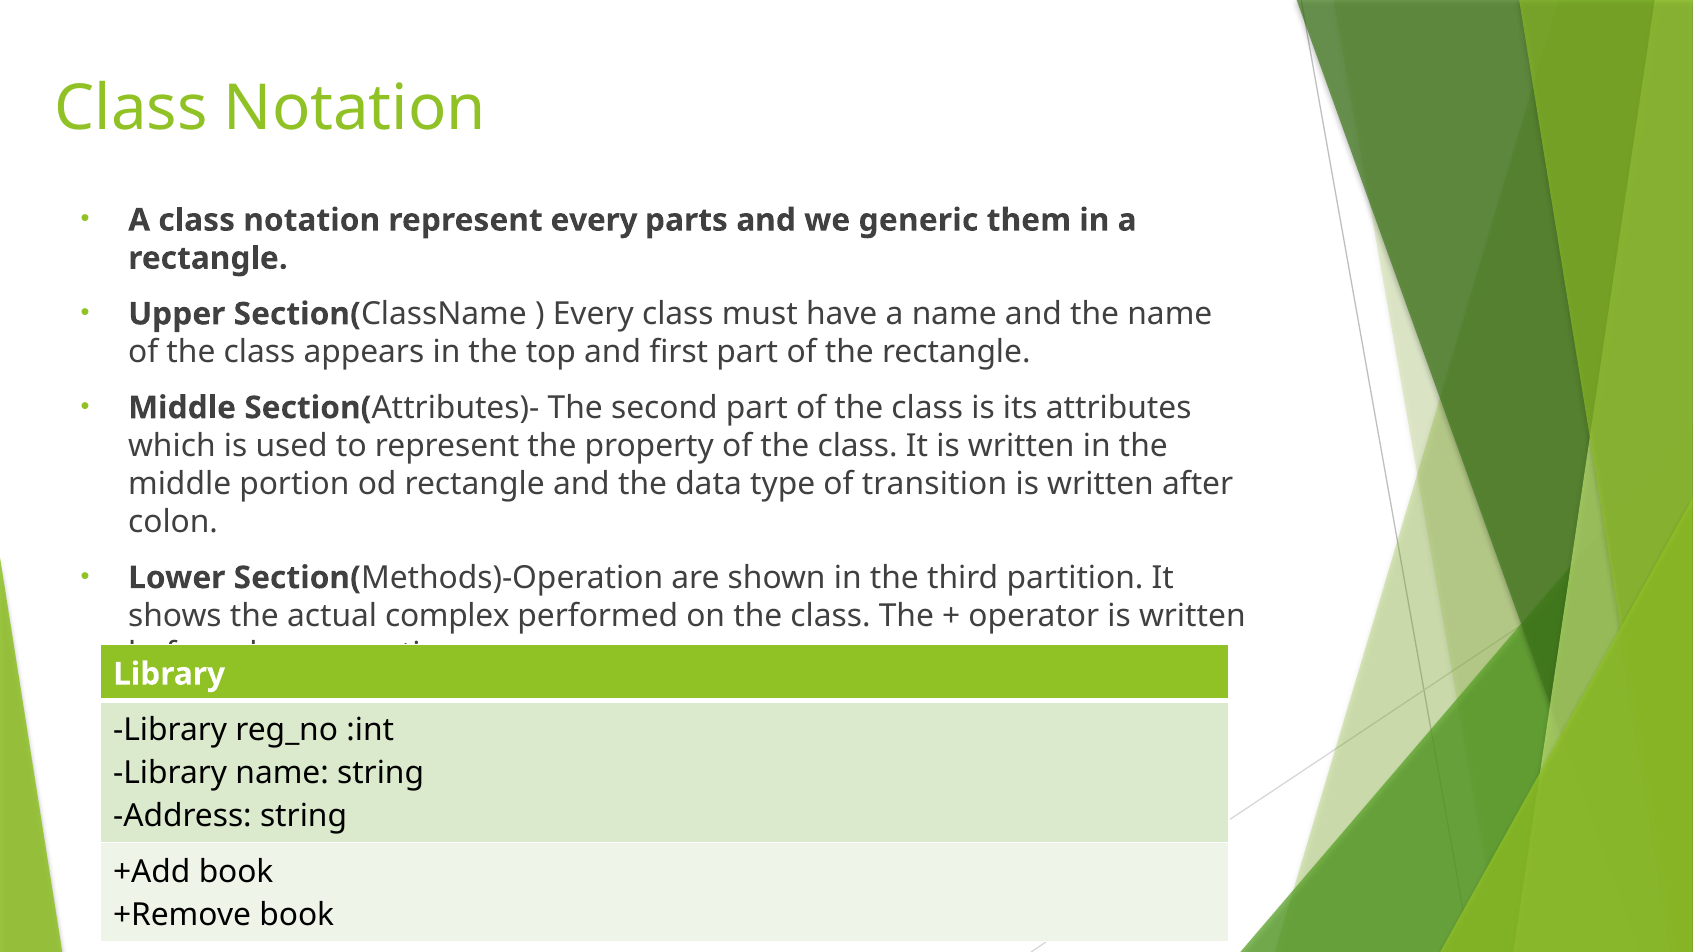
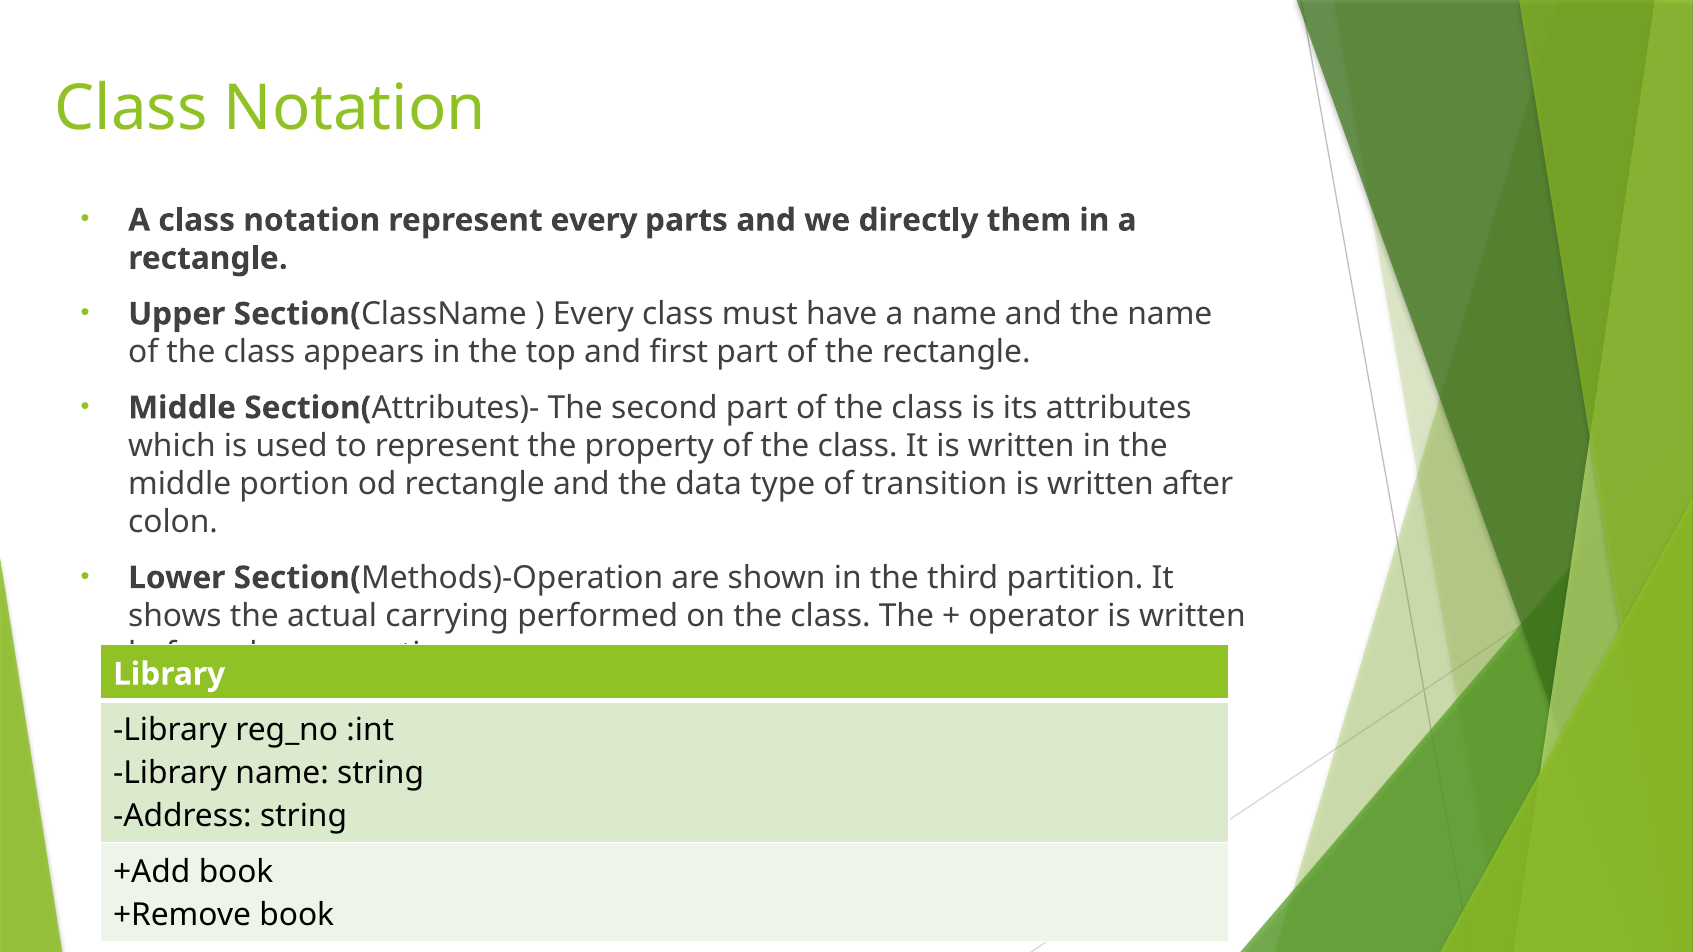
generic: generic -> directly
complex: complex -> carrying
